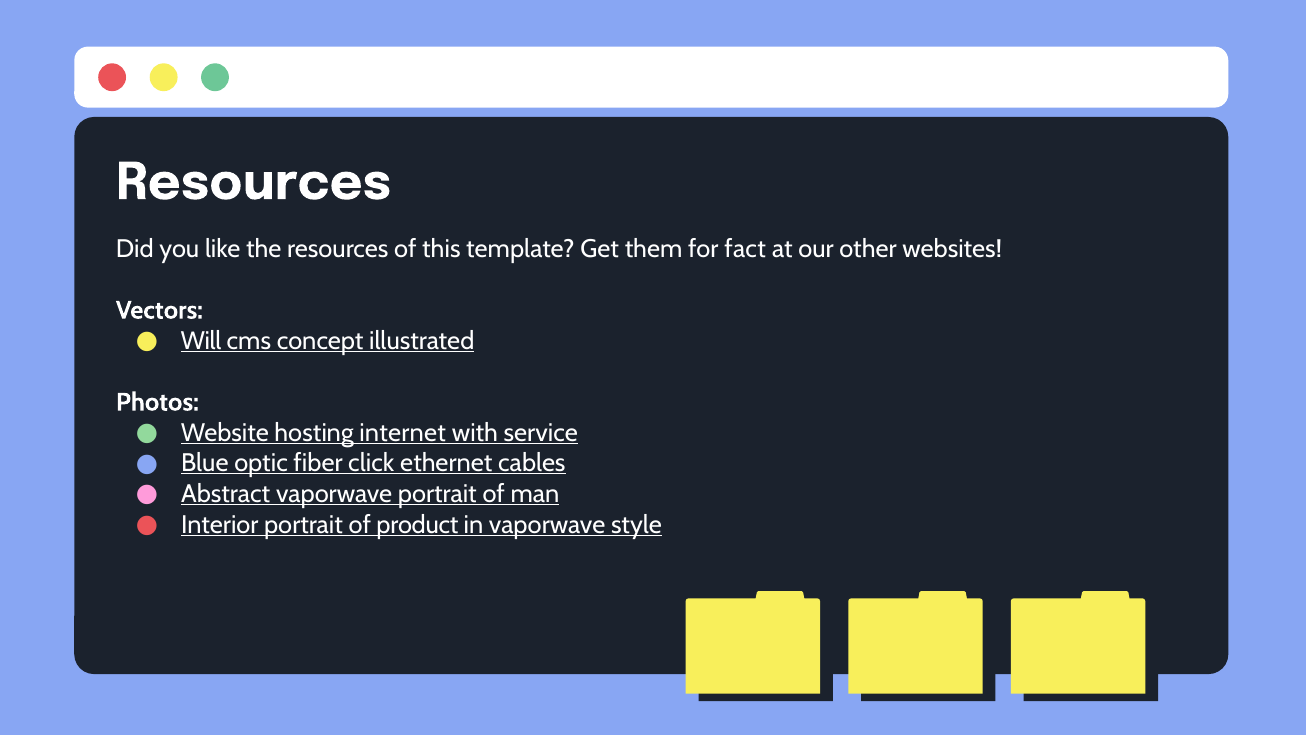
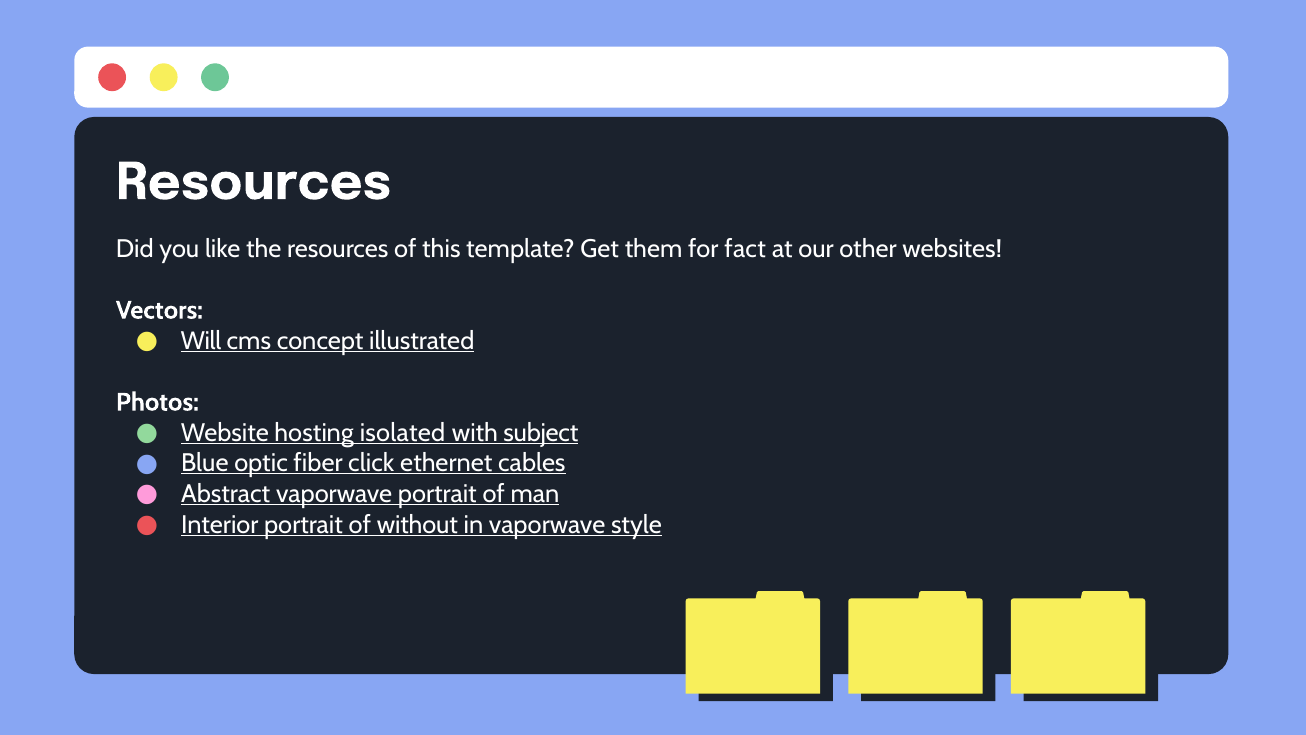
internet: internet -> isolated
service: service -> subject
product: product -> without
